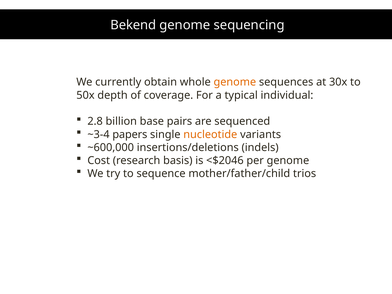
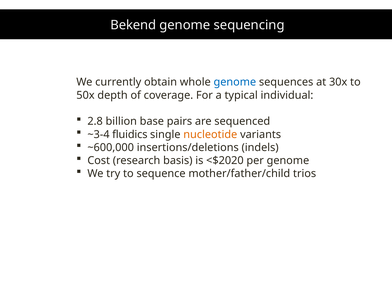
genome at (235, 82) colour: orange -> blue
papers: papers -> fluidics
<$2046: <$2046 -> <$2020
